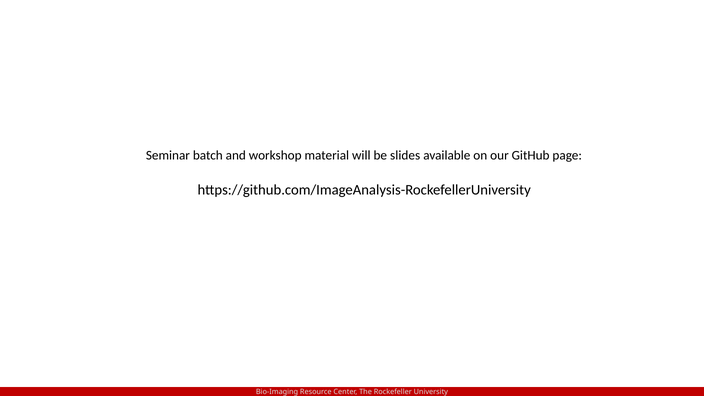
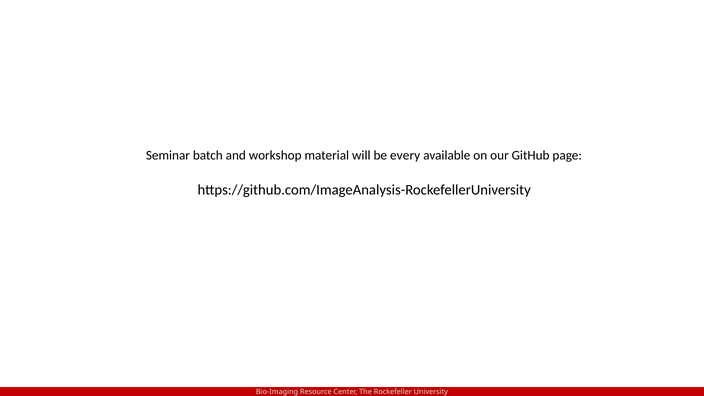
slides: slides -> every
